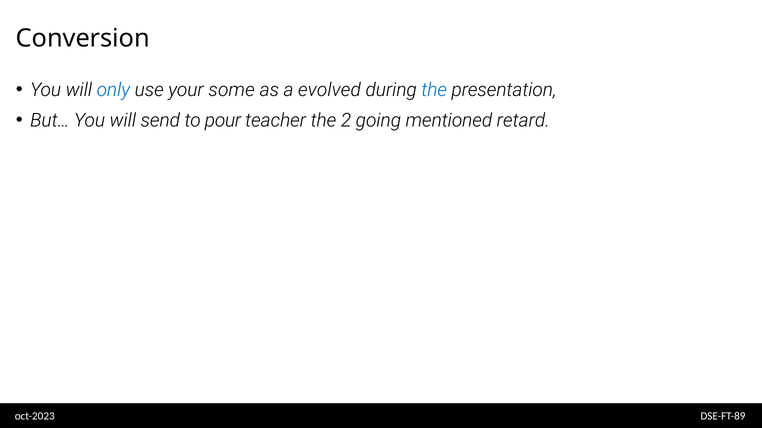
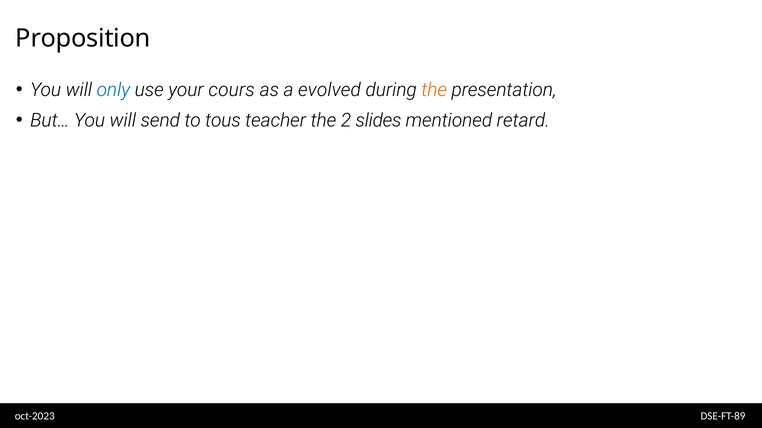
Conversion: Conversion -> Proposition
some: some -> cours
the at (434, 90) colour: blue -> orange
pour: pour -> tous
going: going -> slides
